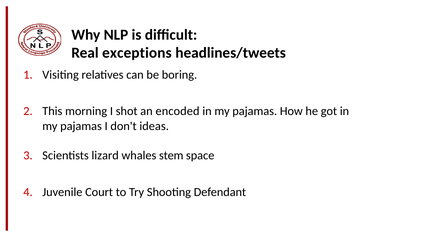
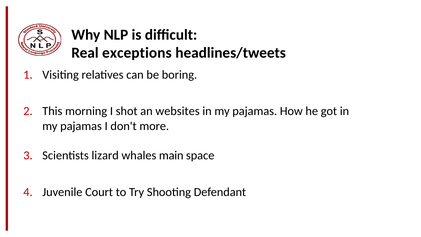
encoded: encoded -> websites
ideas: ideas -> more
stem: stem -> main
